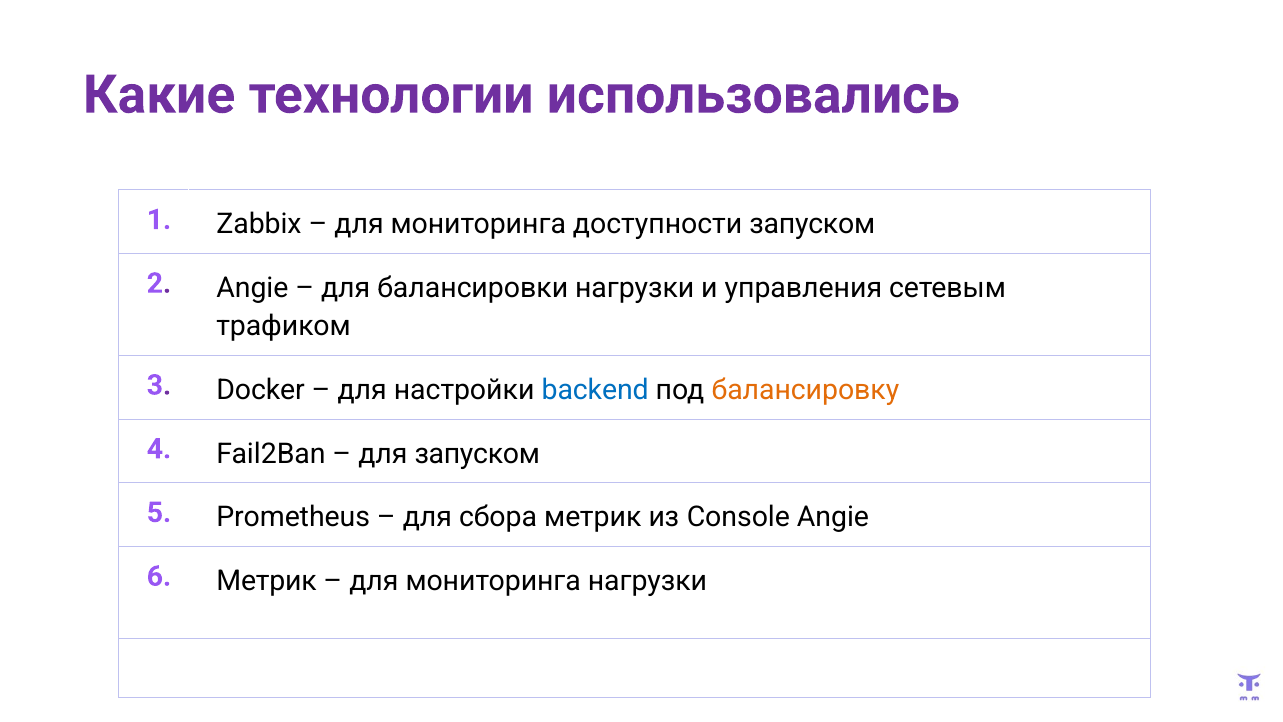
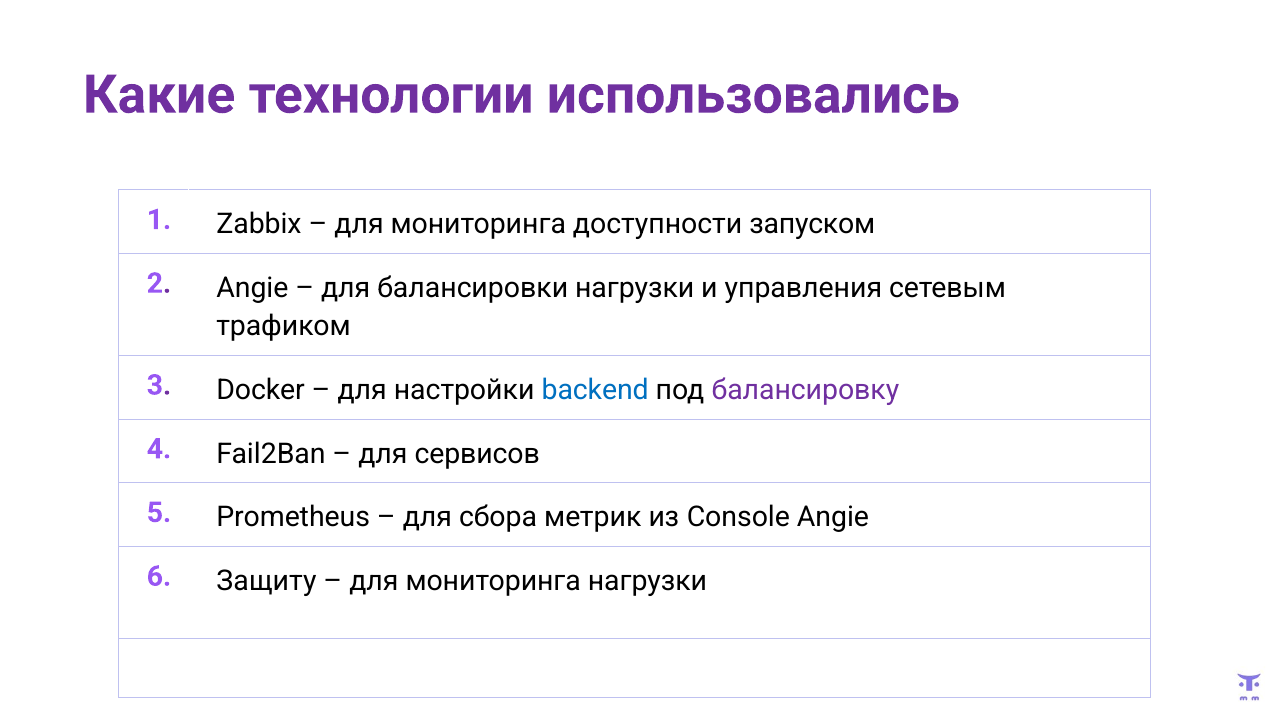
балансировку colour: orange -> purple
для запуском: запуском -> сервисов
6 Метрик: Метрик -> Защиту
